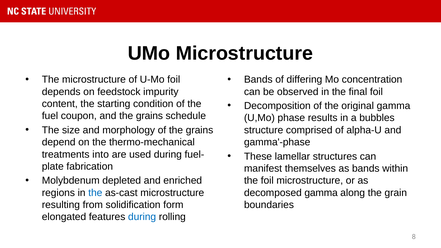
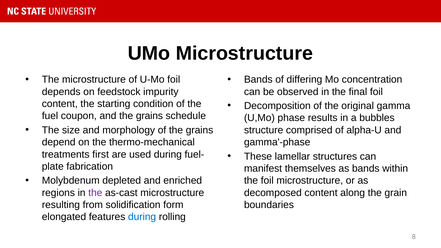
into: into -> first
the at (95, 193) colour: blue -> purple
decomposed gamma: gamma -> content
